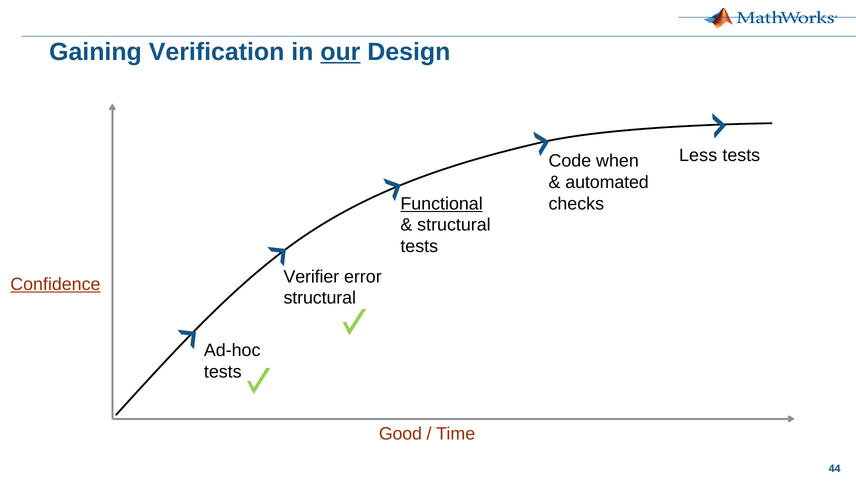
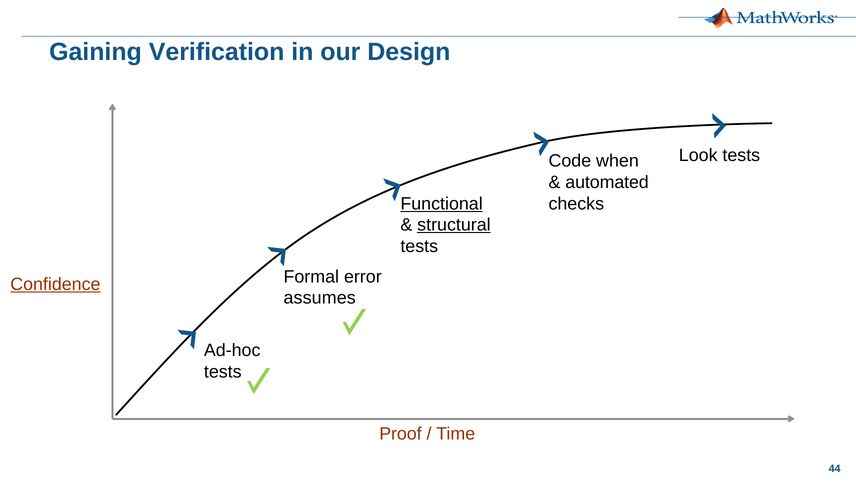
our underline: present -> none
Less: Less -> Look
structural at (454, 225) underline: none -> present
Verifier: Verifier -> Formal
structural at (320, 298): structural -> assumes
Good: Good -> Proof
